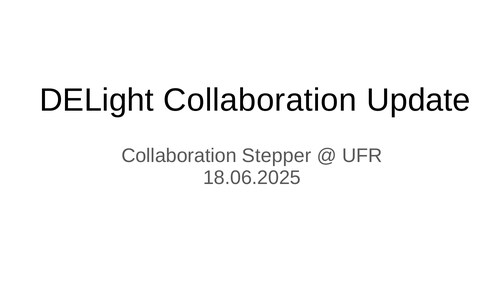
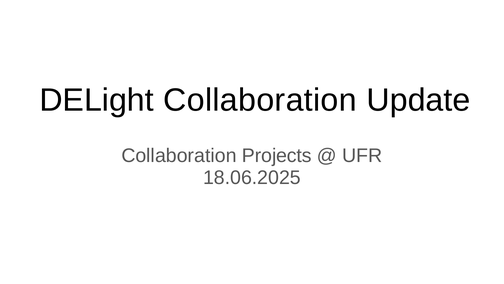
Stepper: Stepper -> Projects
